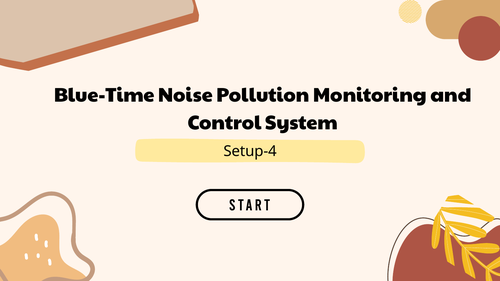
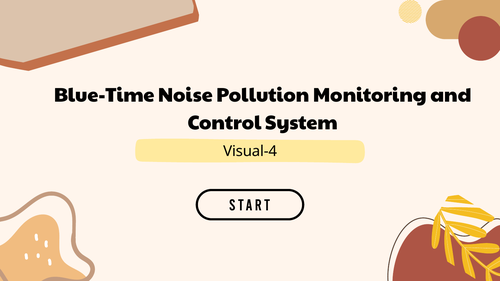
Setup-4: Setup-4 -> Visual-4
